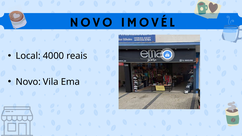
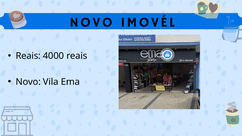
Local at (28, 56): Local -> Reais
